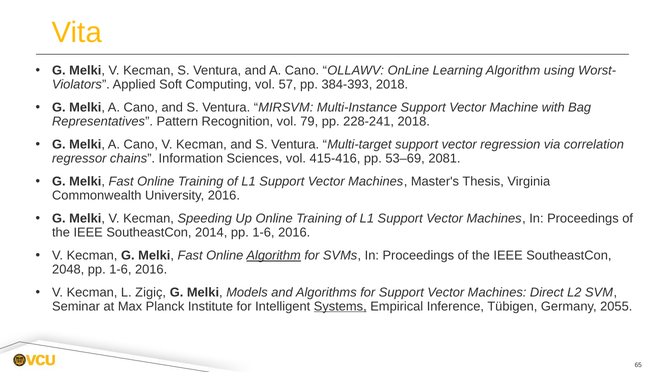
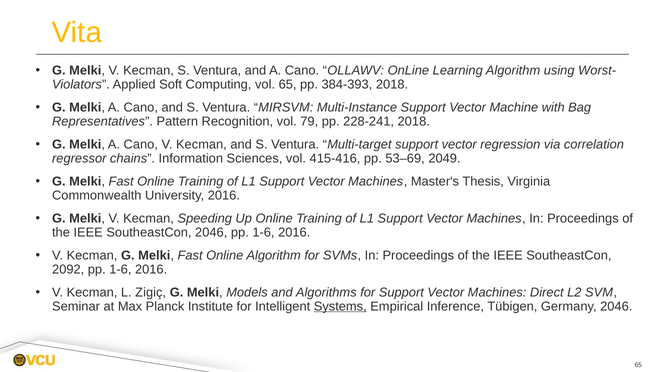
vol 57: 57 -> 65
2081: 2081 -> 2049
SoutheastCon 2014: 2014 -> 2046
Algorithm at (274, 255) underline: present -> none
2048: 2048 -> 2092
Germany 2055: 2055 -> 2046
